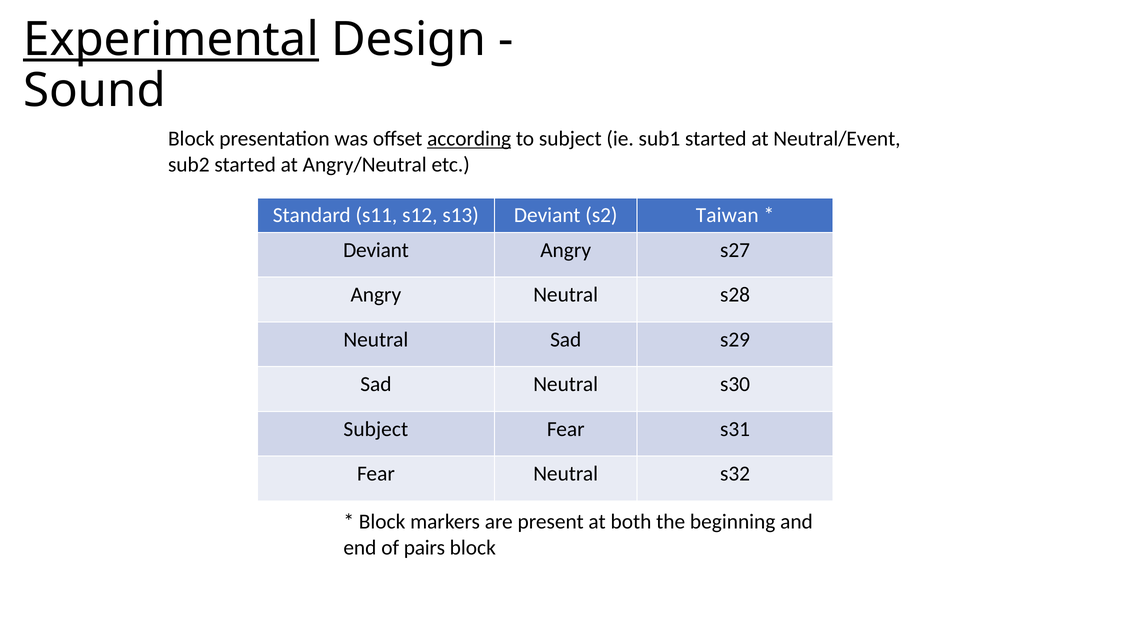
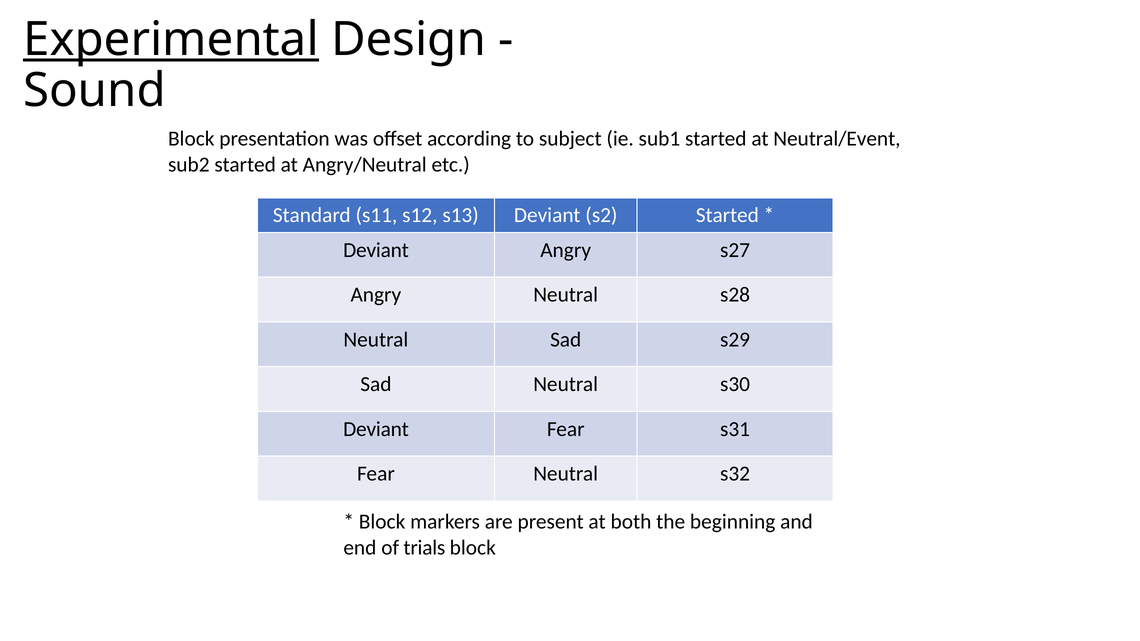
according underline: present -> none
s2 Taiwan: Taiwan -> Started
Subject at (376, 429): Subject -> Deviant
pairs: pairs -> trials
